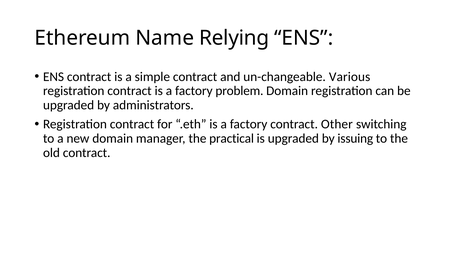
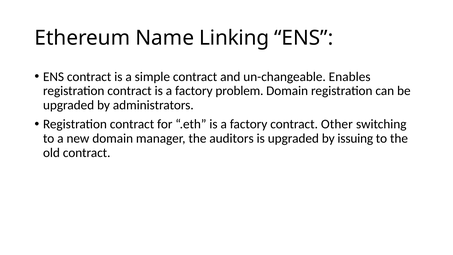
Relying: Relying -> Linking
Various: Various -> Enables
practical: practical -> auditors
